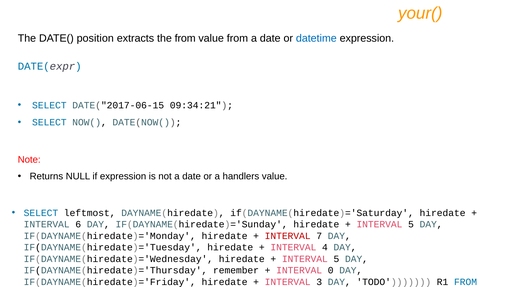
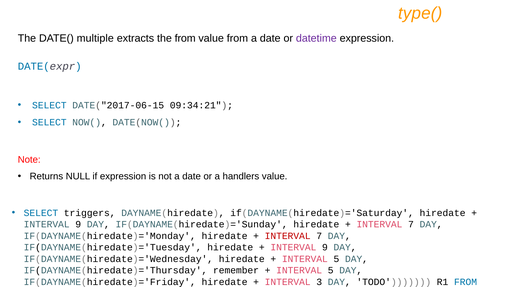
your(: your( -> type(
position: position -> multiple
datetime colour: blue -> purple
leftmost: leftmost -> triggers
6 at (78, 224): 6 -> 9
5 at (411, 224): 5 -> 7
4 at (325, 247): 4 -> 9
0 at (331, 270): 0 -> 5
